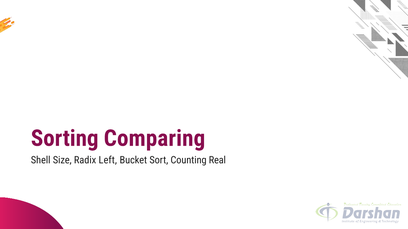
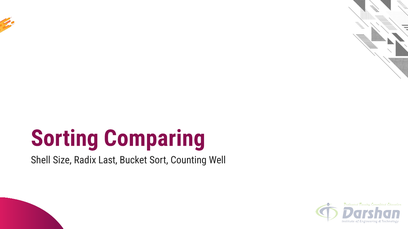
Left: Left -> Last
Real: Real -> Well
